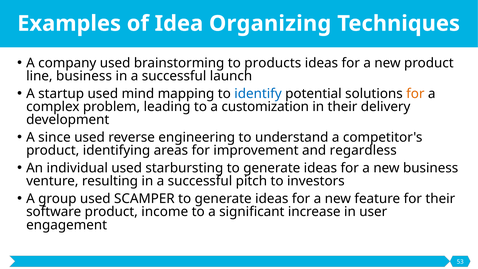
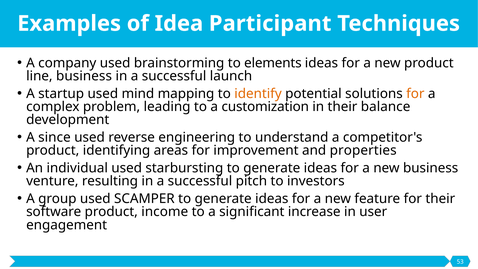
Organizing: Organizing -> Participant
products: products -> elements
identify colour: blue -> orange
delivery: delivery -> balance
regardless: regardless -> properties
